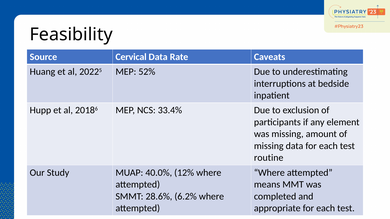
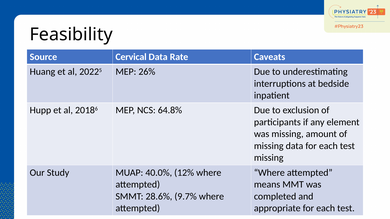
52%: 52% -> 26%
33.4%: 33.4% -> 64.8%
routine at (269, 158): routine -> missing
6.2%: 6.2% -> 9.7%
